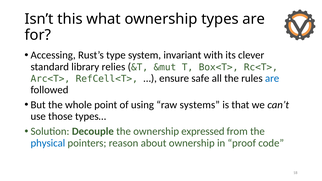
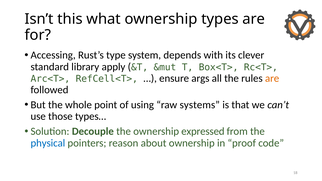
invariant: invariant -> depends
relies: relies -> apply
safe: safe -> args
are at (272, 78) colour: blue -> orange
